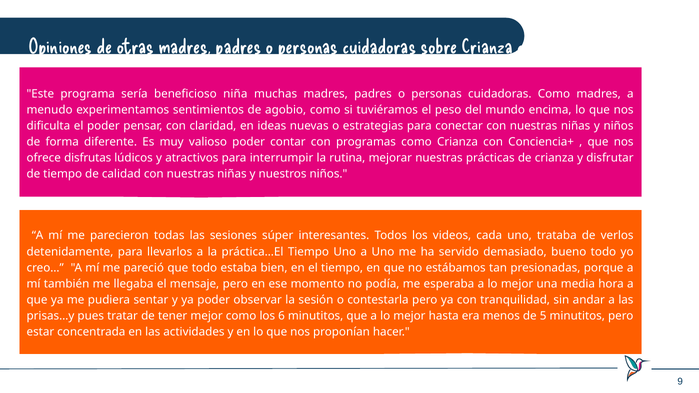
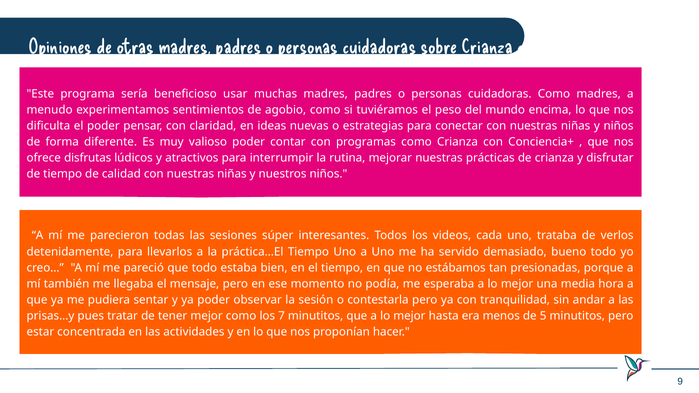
niña: niña -> usar
6: 6 -> 7
